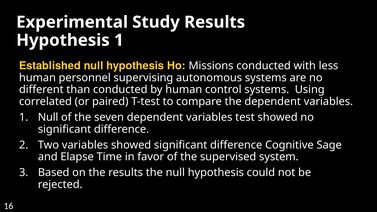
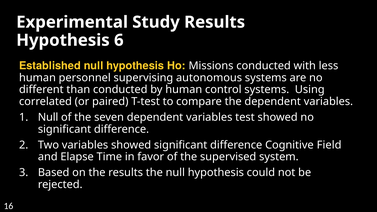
Hypothesis 1: 1 -> 6
Sage: Sage -> Field
